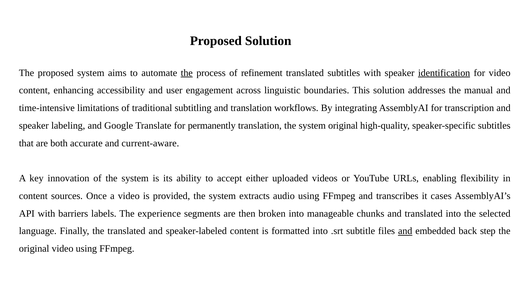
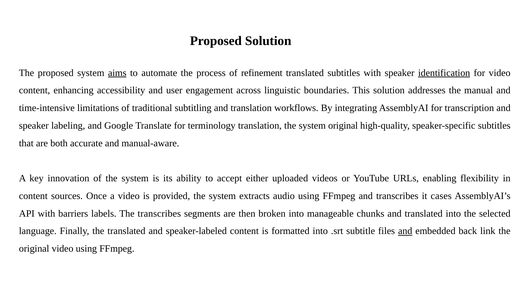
aims underline: none -> present
the at (187, 73) underline: present -> none
permanently: permanently -> terminology
current-aware: current-aware -> manual-aware
The experience: experience -> transcribes
step: step -> link
